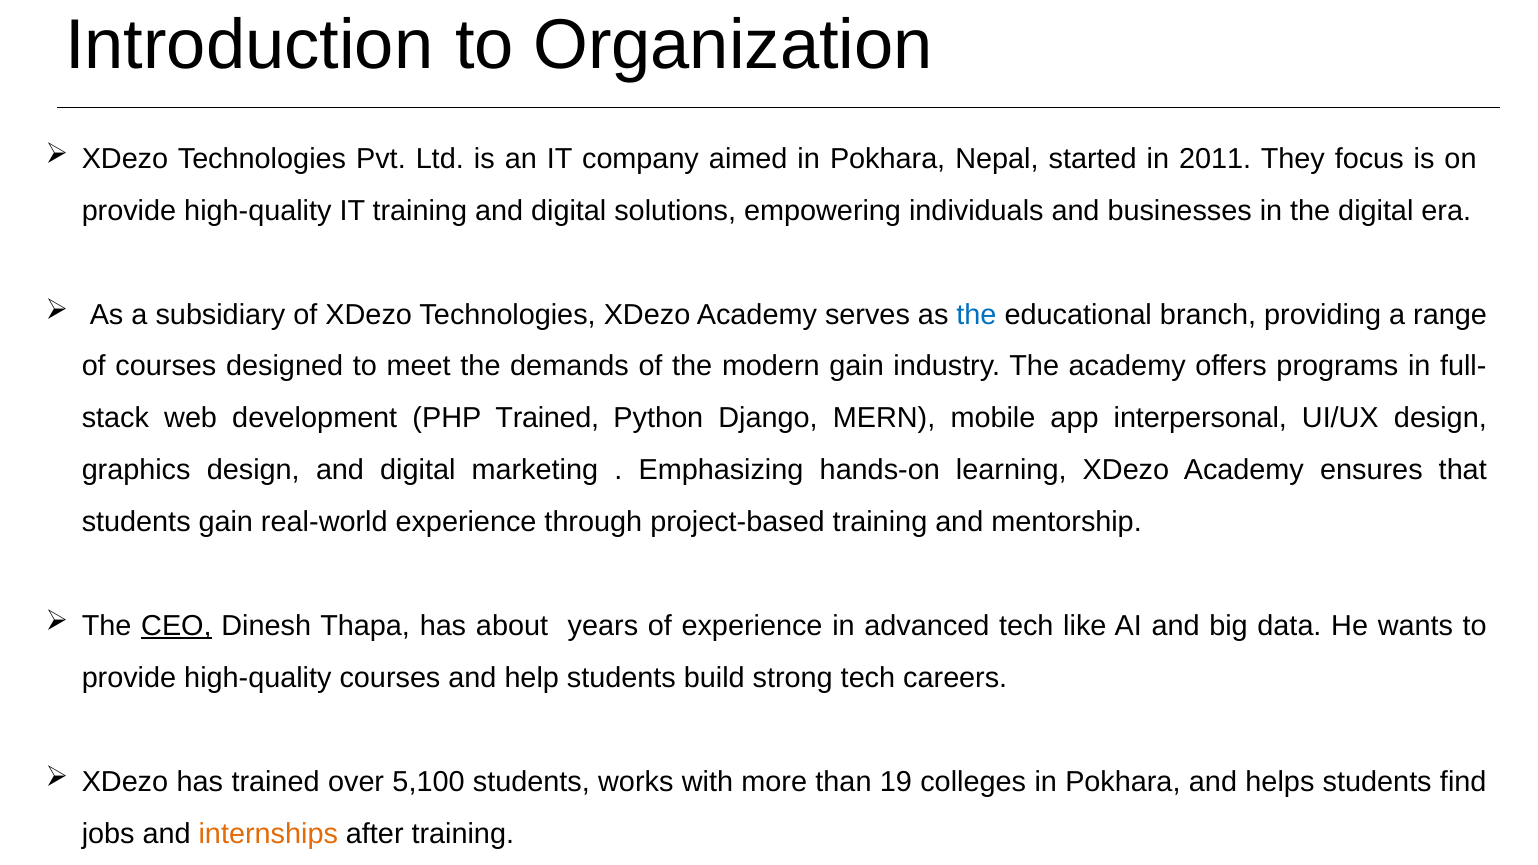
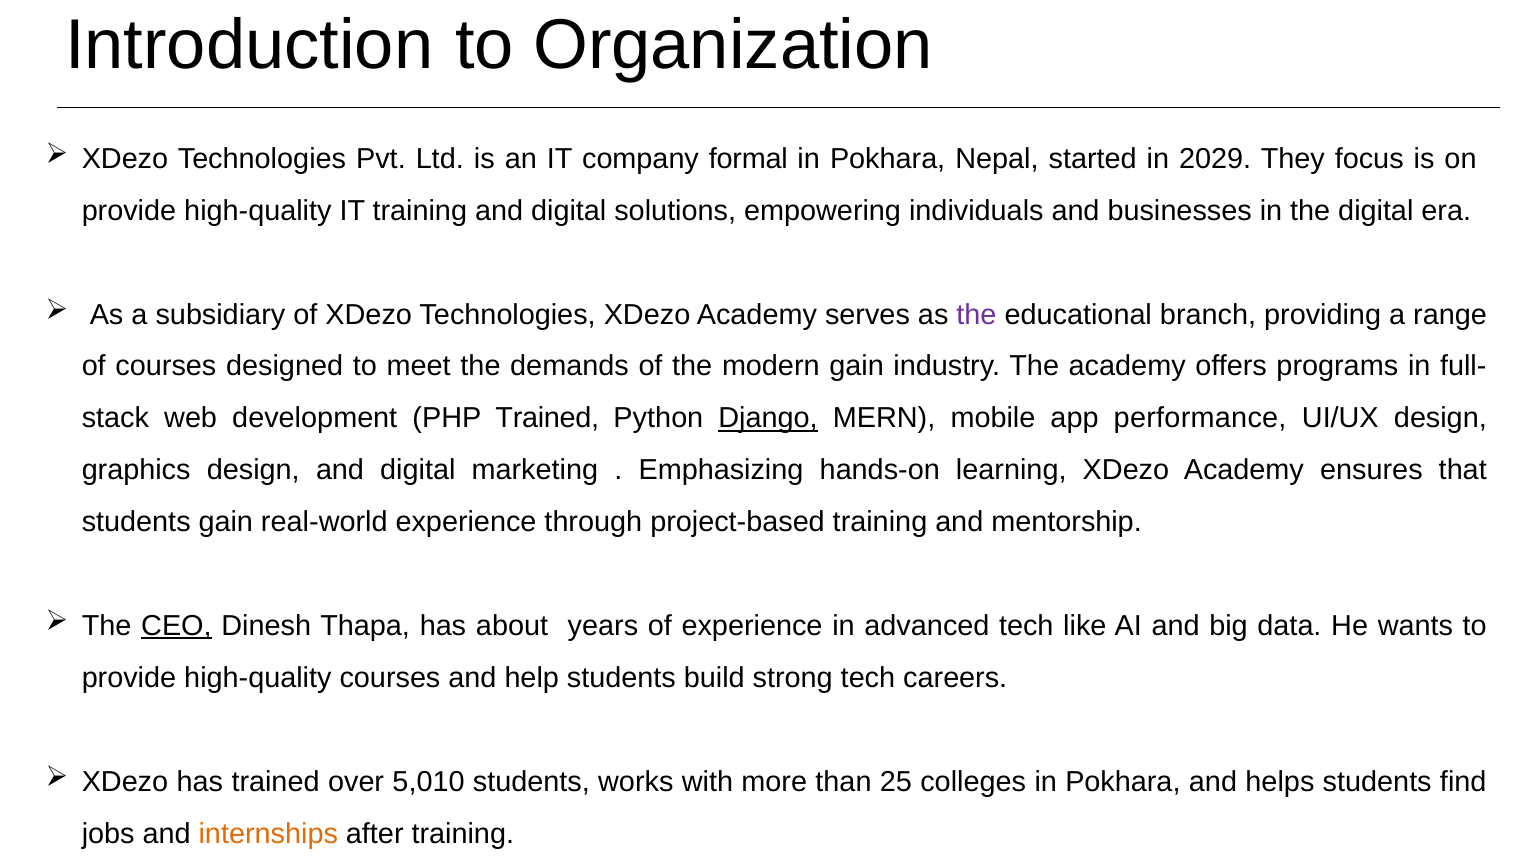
aimed: aimed -> formal
2011: 2011 -> 2029
the at (976, 315) colour: blue -> purple
Django underline: none -> present
interpersonal: interpersonal -> performance
5,100: 5,100 -> 5,010
19: 19 -> 25
